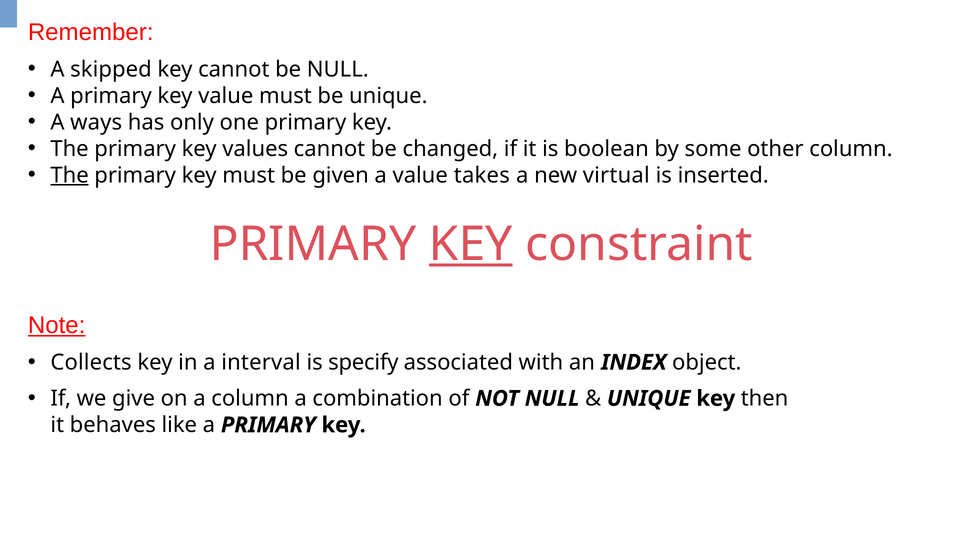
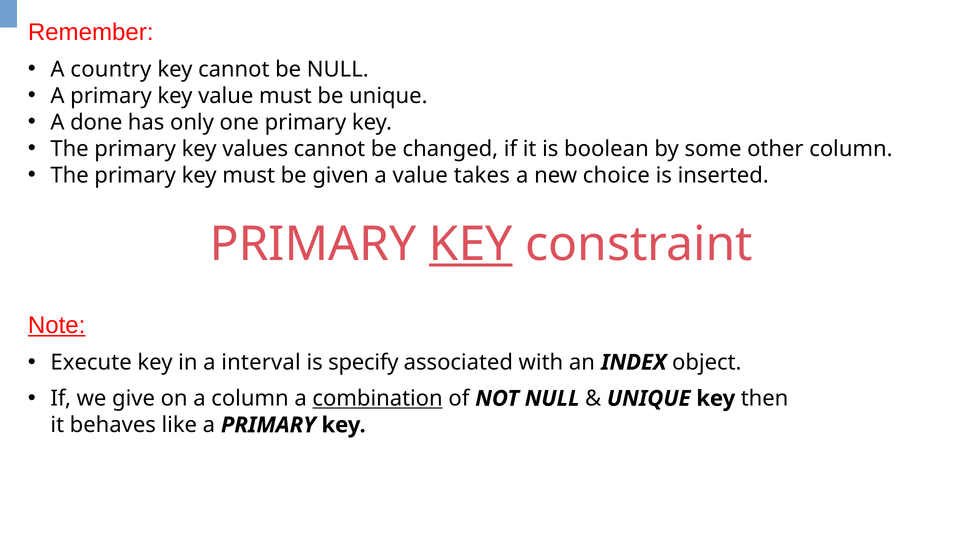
skipped: skipped -> country
ways: ways -> done
The at (70, 175) underline: present -> none
virtual: virtual -> choice
Collects: Collects -> Execute
combination underline: none -> present
